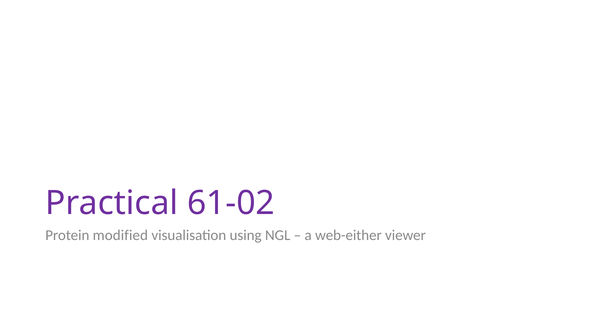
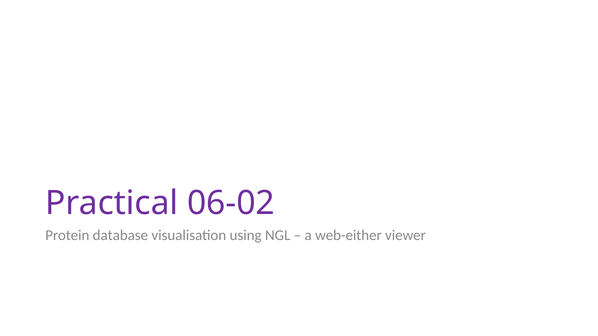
61-02: 61-02 -> 06-02
modified: modified -> database
